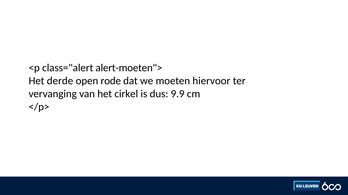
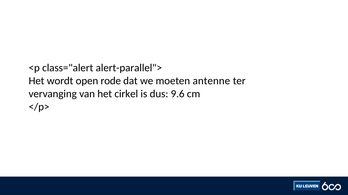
alert-moeten">: alert-moeten"> -> alert-parallel">
derde: derde -> wordt
hiervoor: hiervoor -> antenne
9.9: 9.9 -> 9.6
